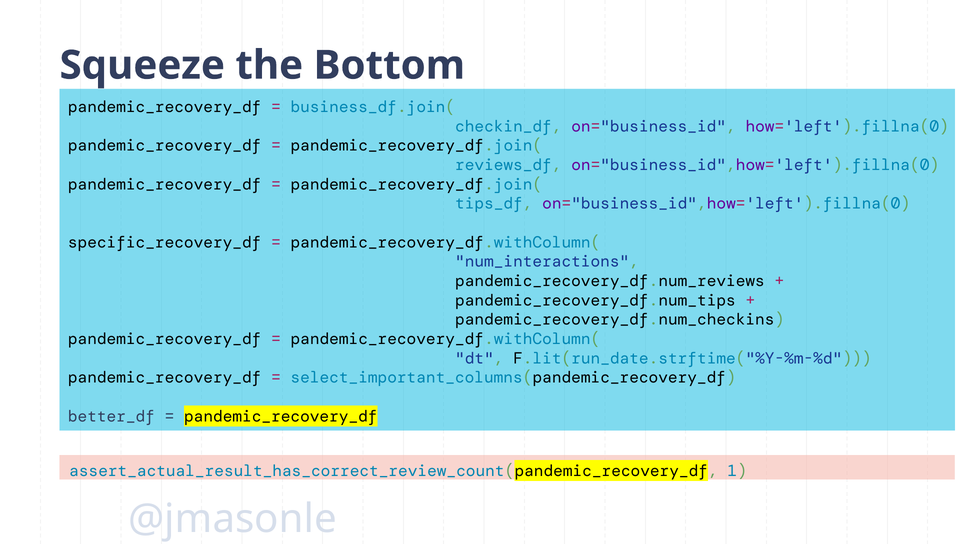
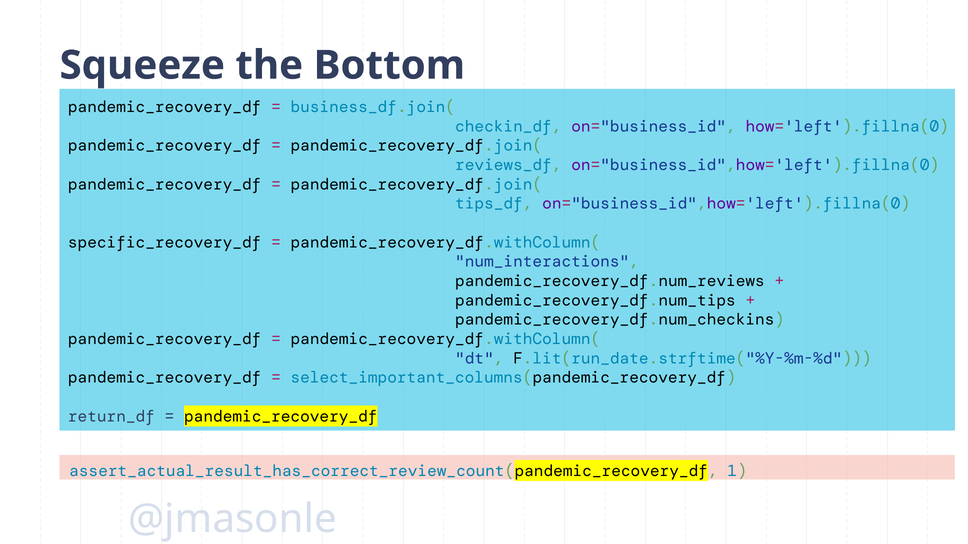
better_df: better_df -> return_df
